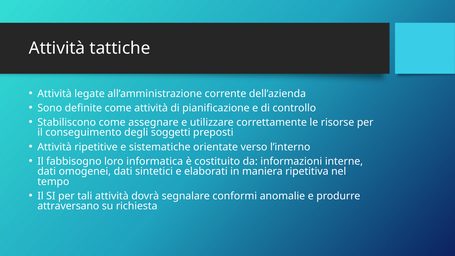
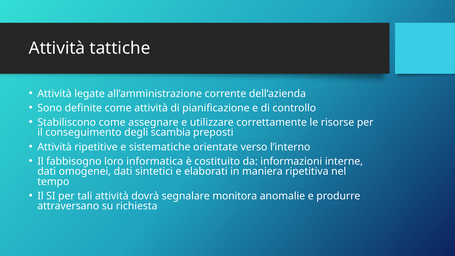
soggetti: soggetti -> scambia
conformi: conformi -> monitora
